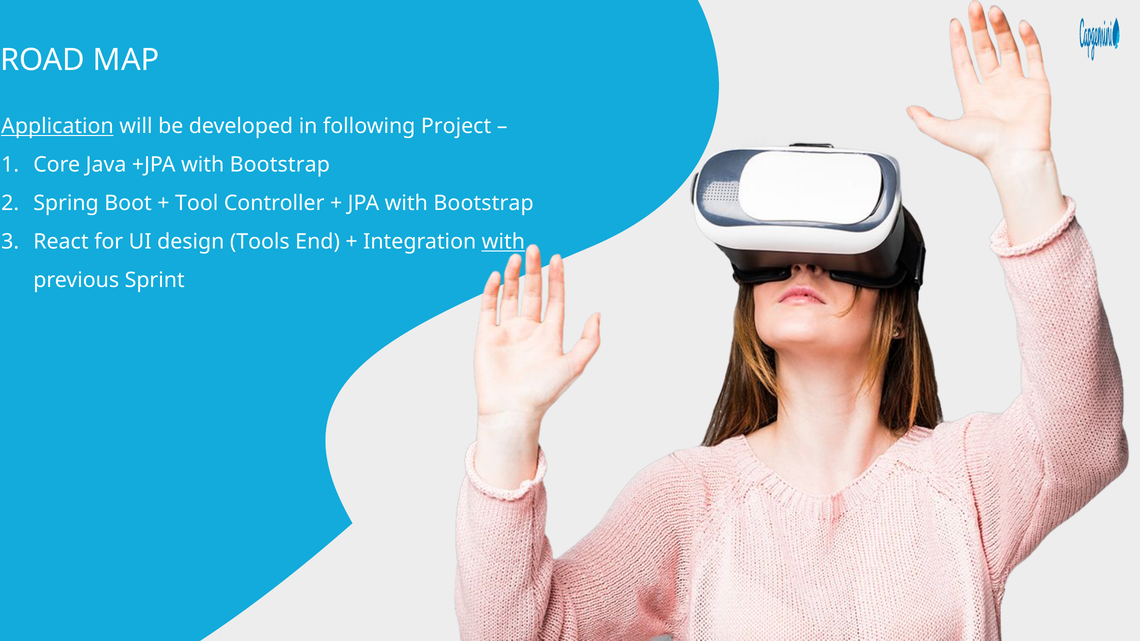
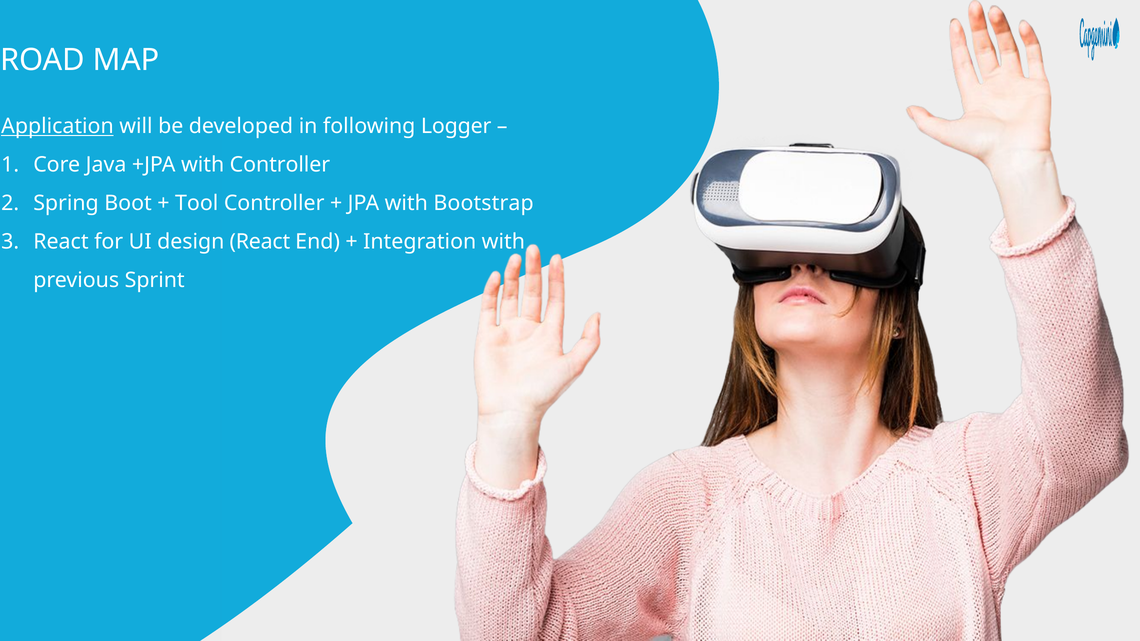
Project: Project -> Logger
+JPA with Bootstrap: Bootstrap -> Controller
design Tools: Tools -> React
with at (503, 242) underline: present -> none
